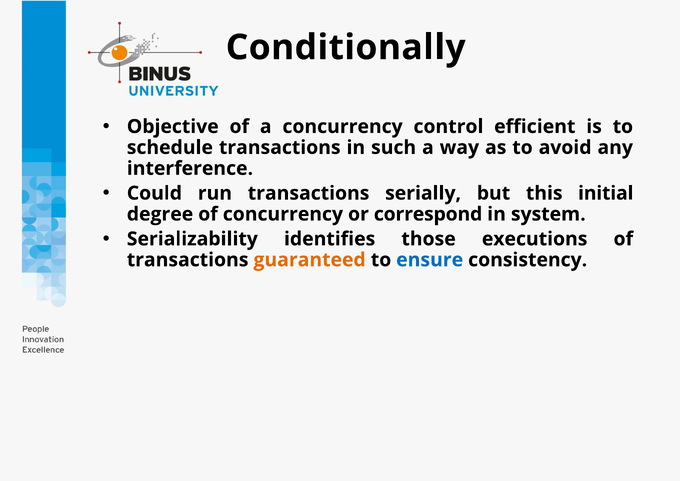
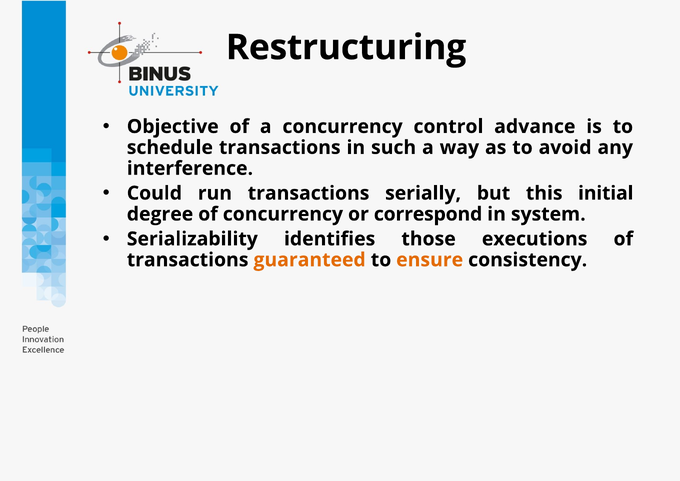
Conditionally: Conditionally -> Restructuring
efficient: efficient -> advance
ensure colour: blue -> orange
